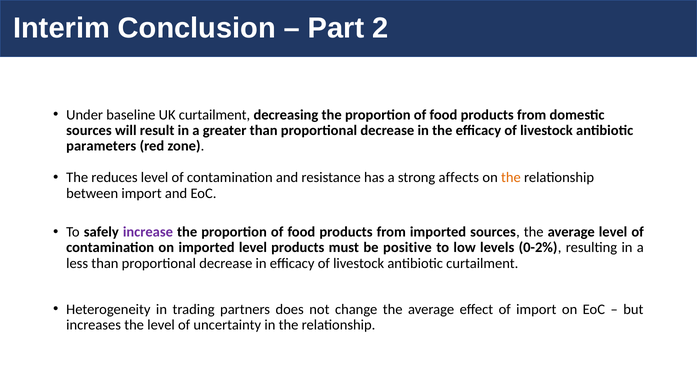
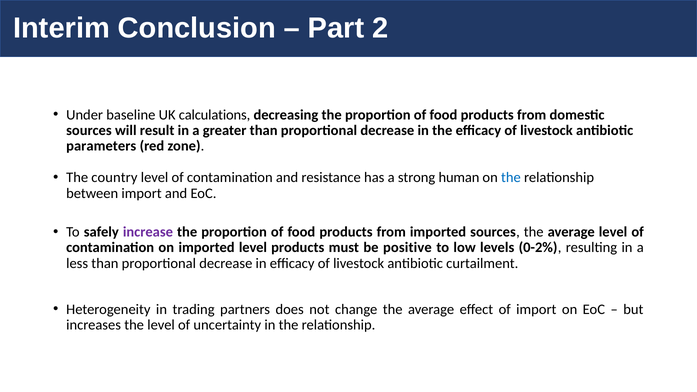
UK curtailment: curtailment -> calculations
reduces: reduces -> country
affects: affects -> human
the at (511, 178) colour: orange -> blue
